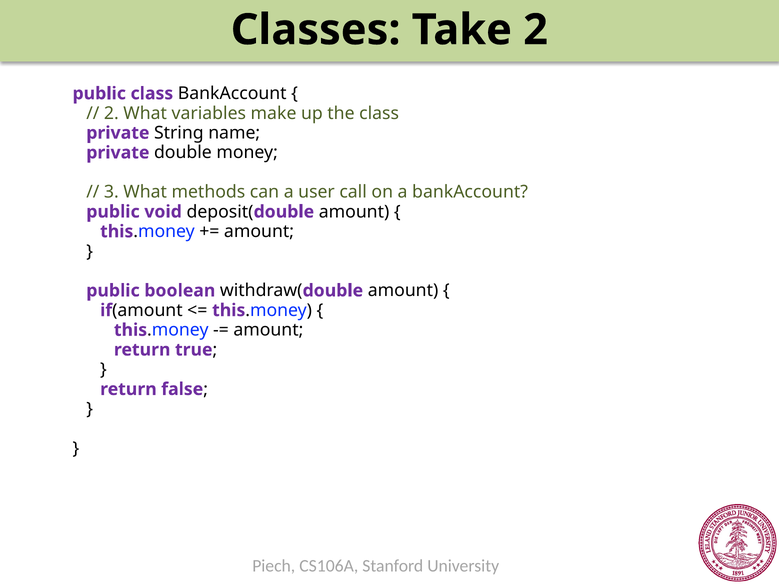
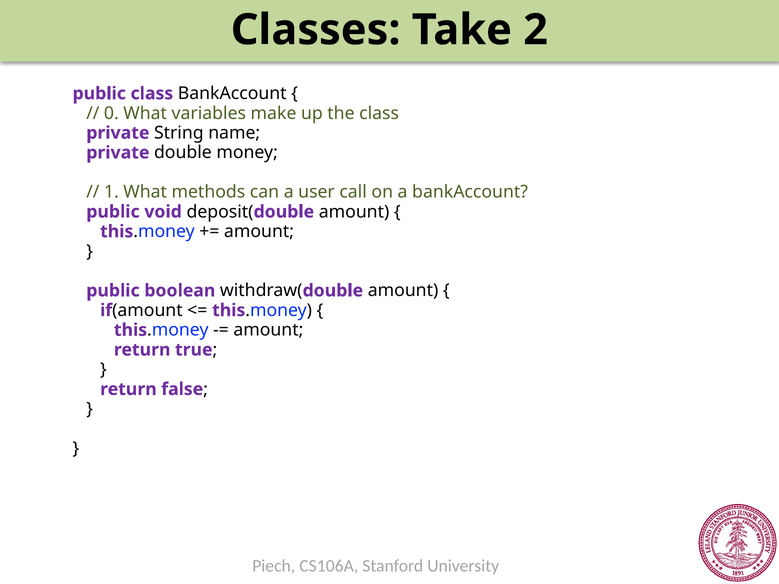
2 at (111, 113): 2 -> 0
3: 3 -> 1
